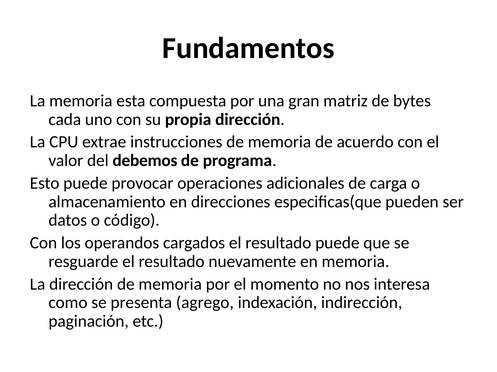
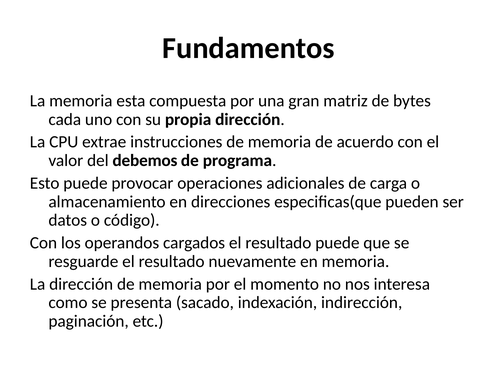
agrego: agrego -> sacado
